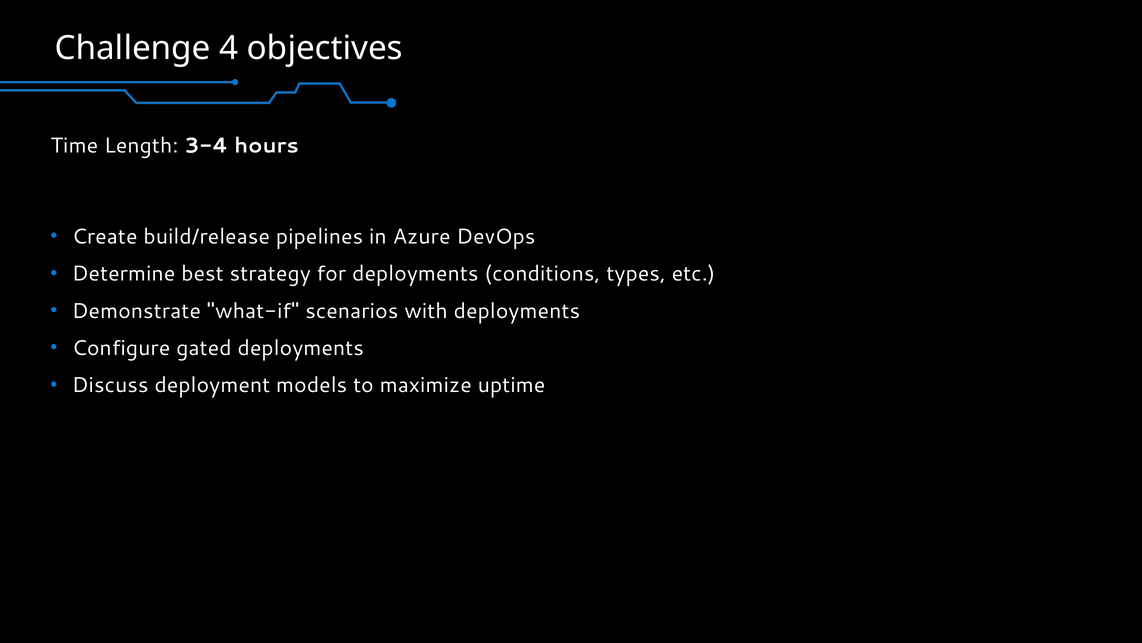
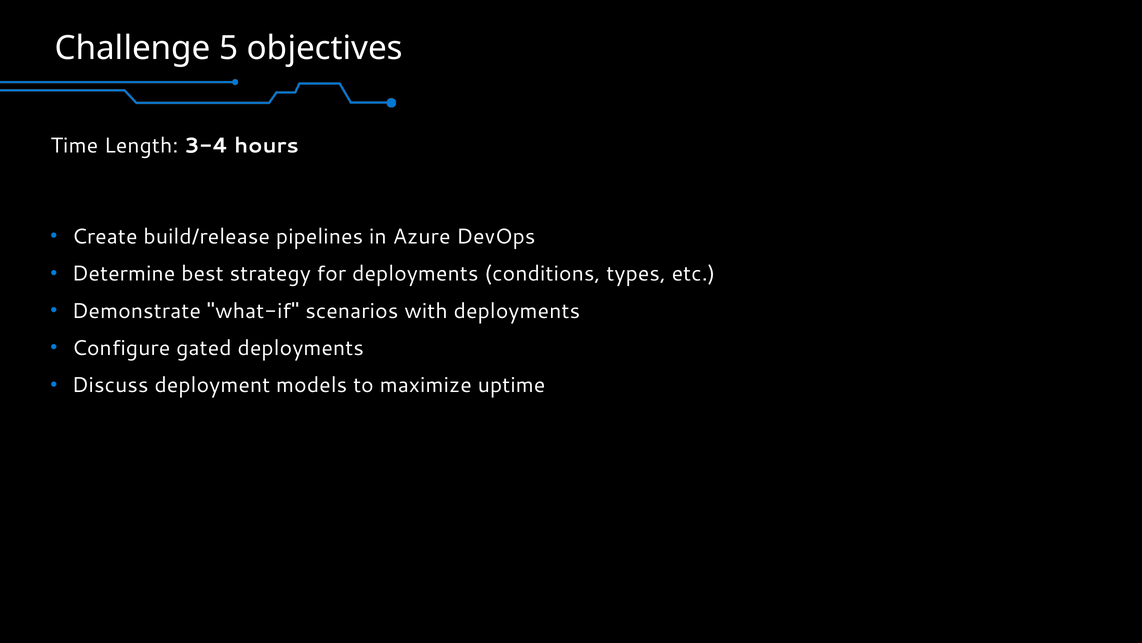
4: 4 -> 5
